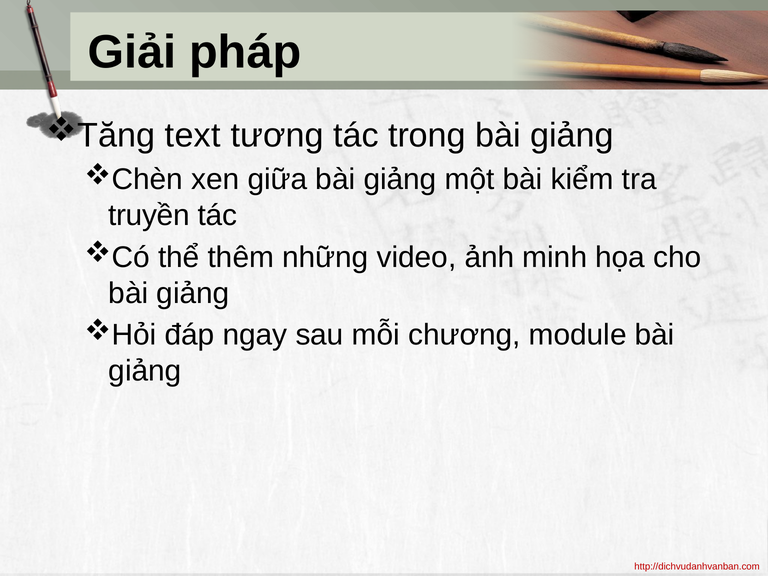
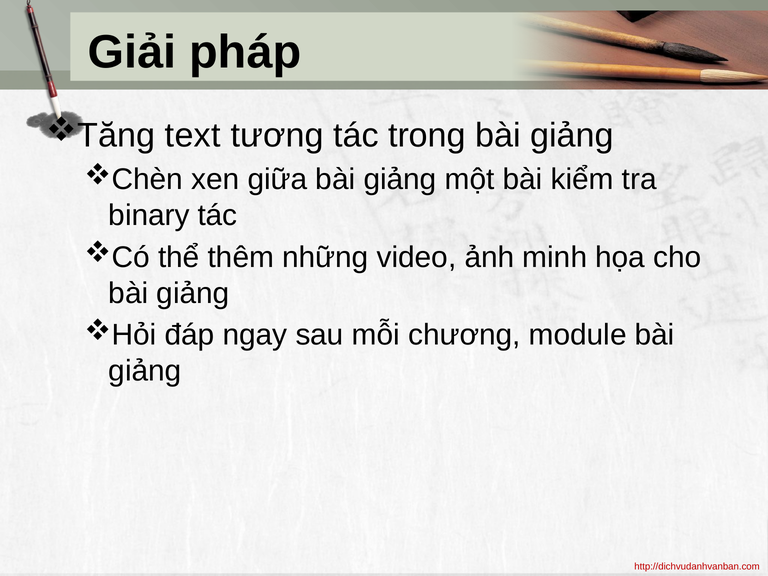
truyền: truyền -> binary
